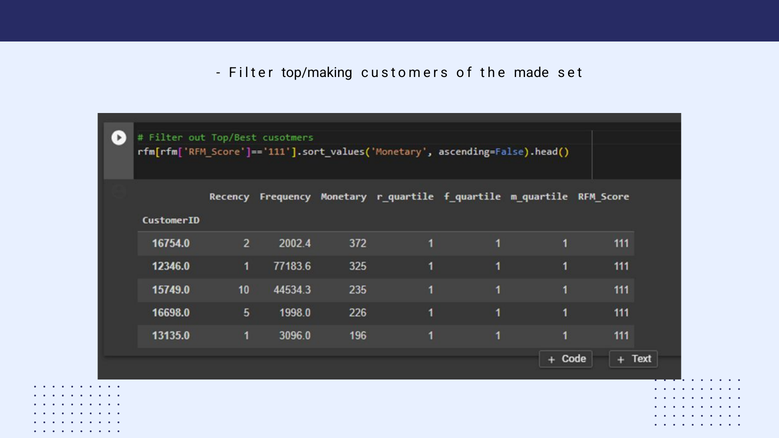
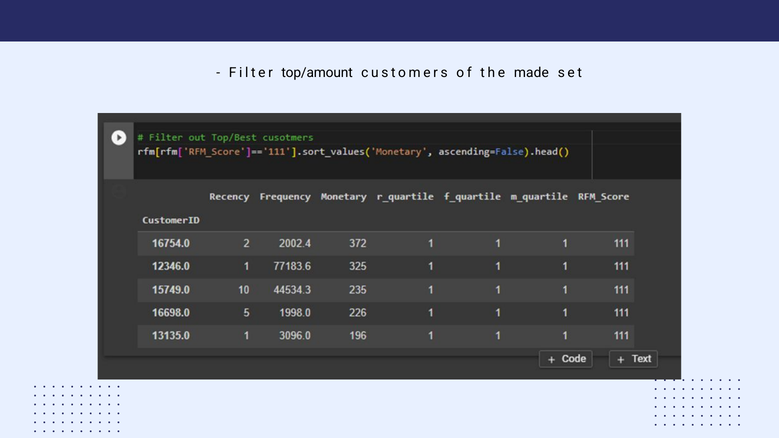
top/making: top/making -> top/amount
